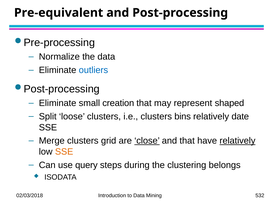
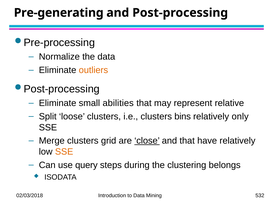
Pre-equivalent: Pre-equivalent -> Pre-generating
outliers colour: blue -> orange
creation: creation -> abilities
shaped: shaped -> relative
date: date -> only
relatively at (237, 141) underline: present -> none
